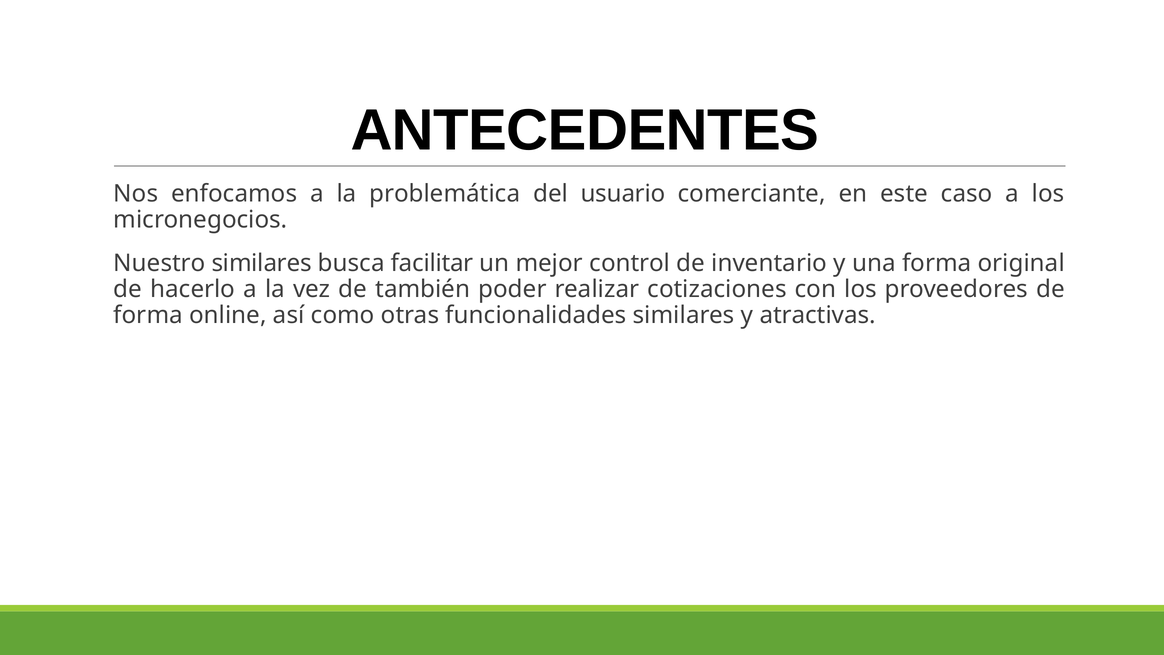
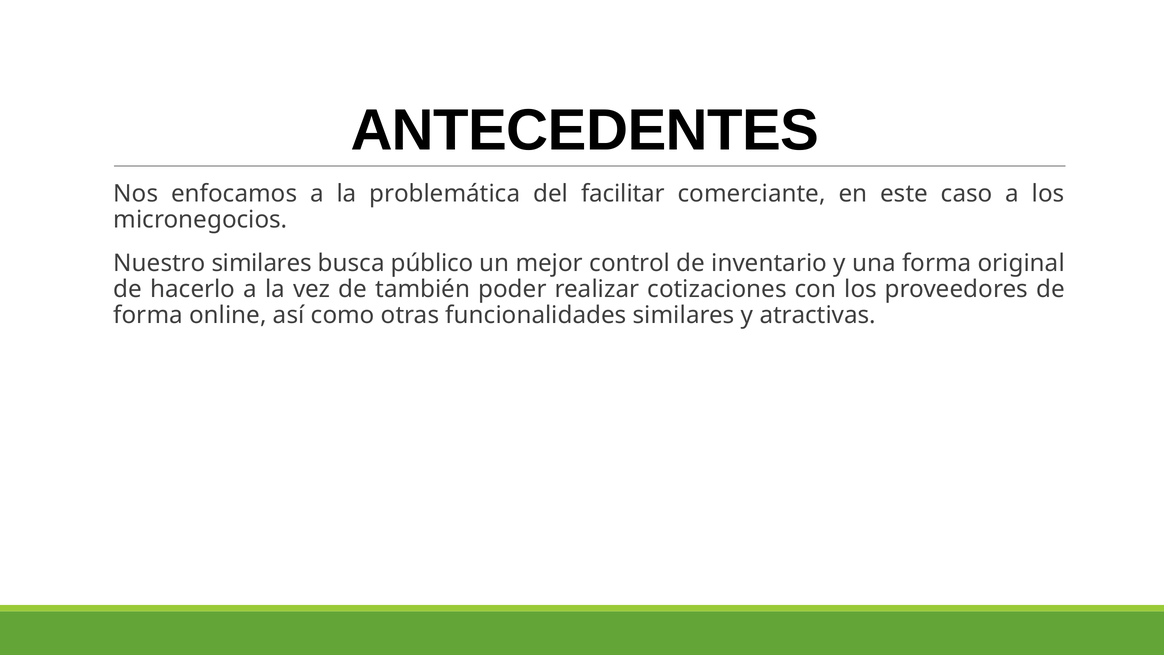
usuario: usuario -> facilitar
facilitar: facilitar -> público
